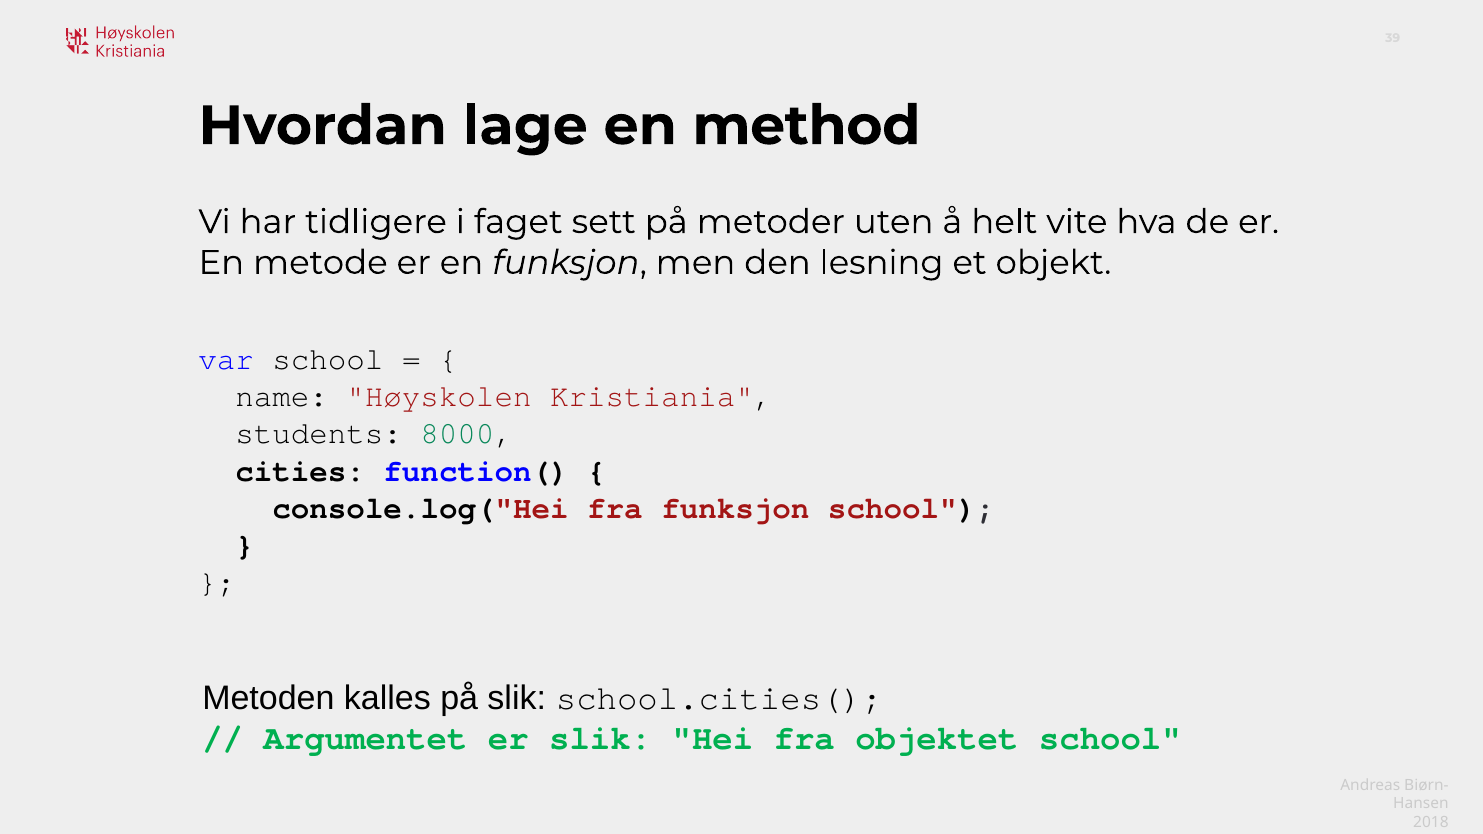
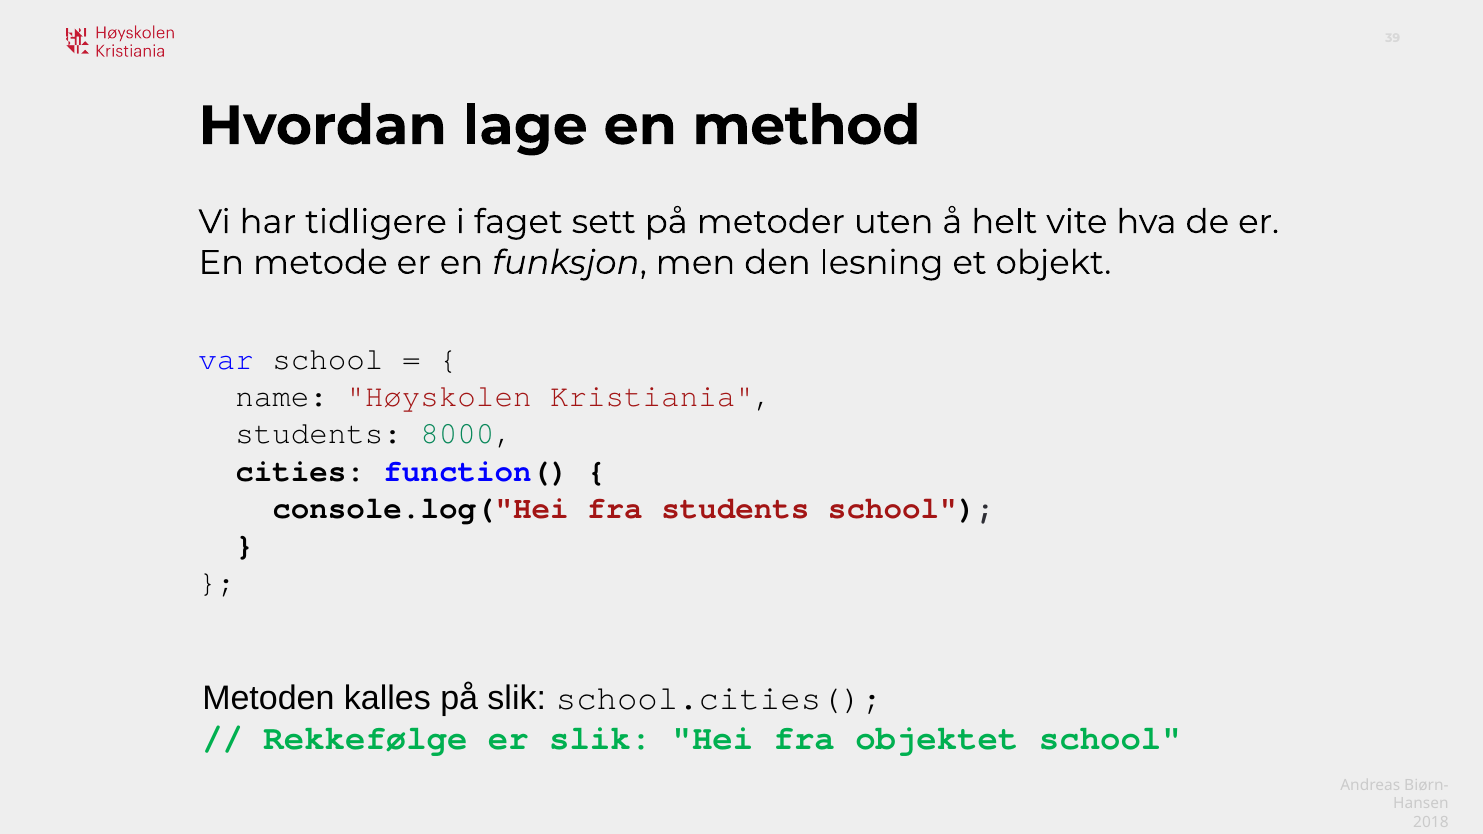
fra funksjon: funksjon -> students
Argumentet: Argumentet -> Rekkefølge
